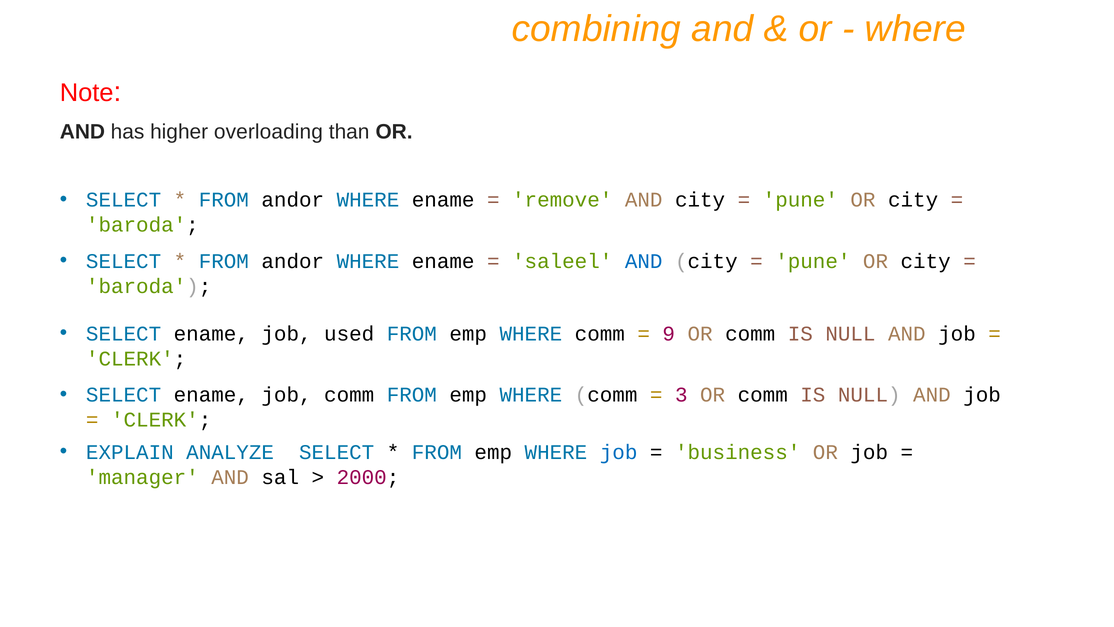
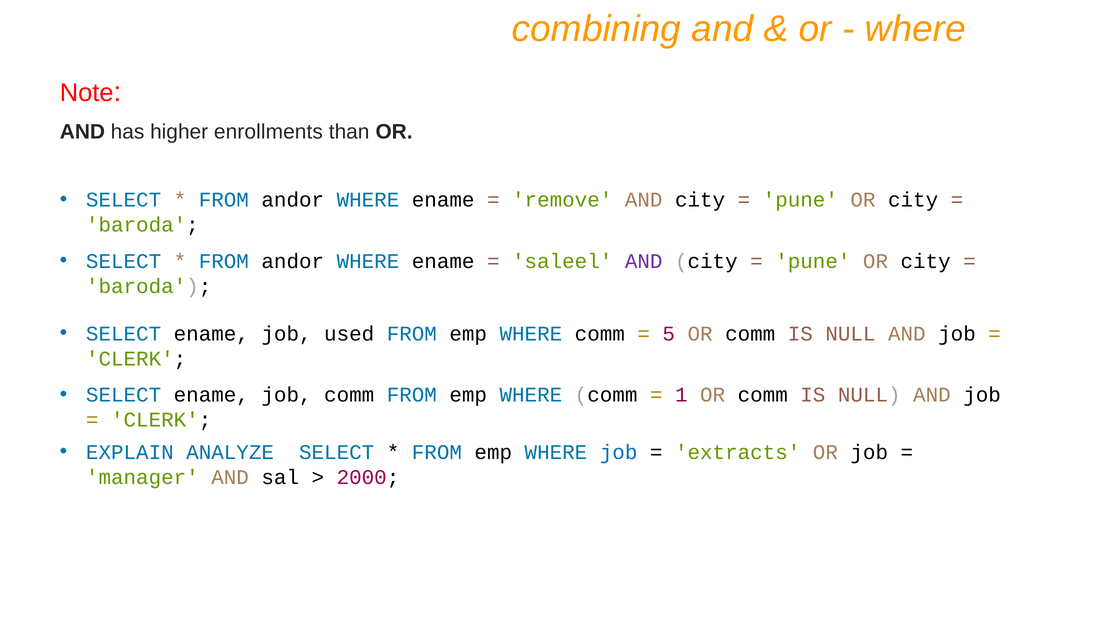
overloading: overloading -> enrollments
AND at (644, 261) colour: blue -> purple
9: 9 -> 5
3: 3 -> 1
business: business -> extracts
